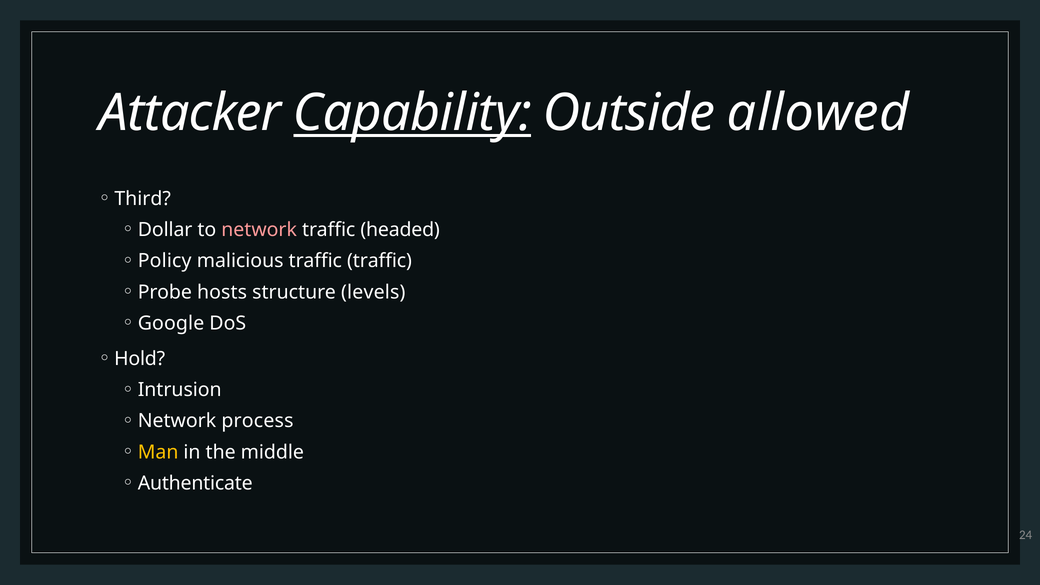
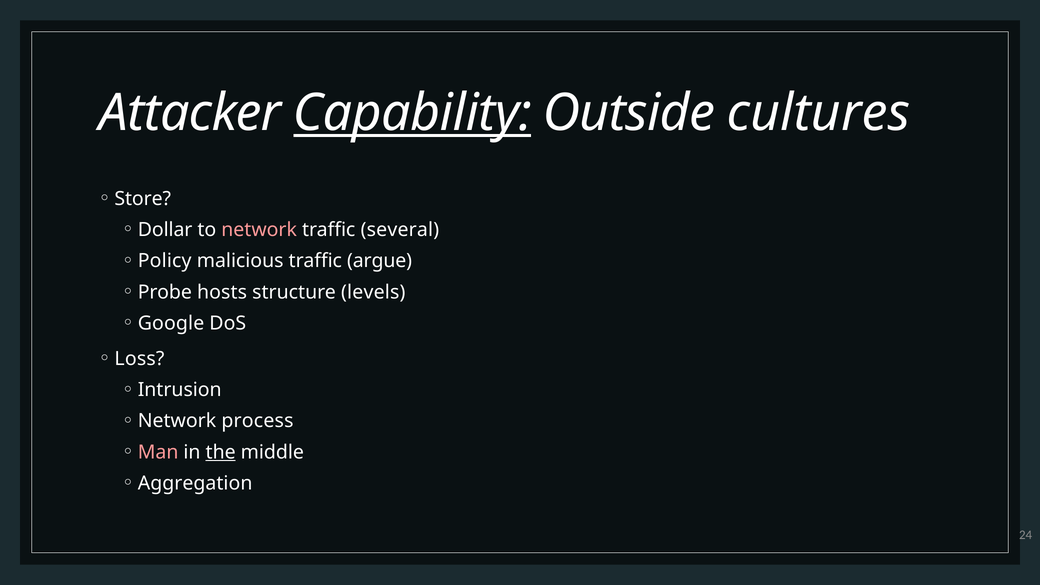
allowed: allowed -> cultures
Third: Third -> Store
headed: headed -> several
traffic traffic: traffic -> argue
Hold: Hold -> Loss
Man colour: yellow -> pink
the underline: none -> present
Authenticate: Authenticate -> Aggregation
